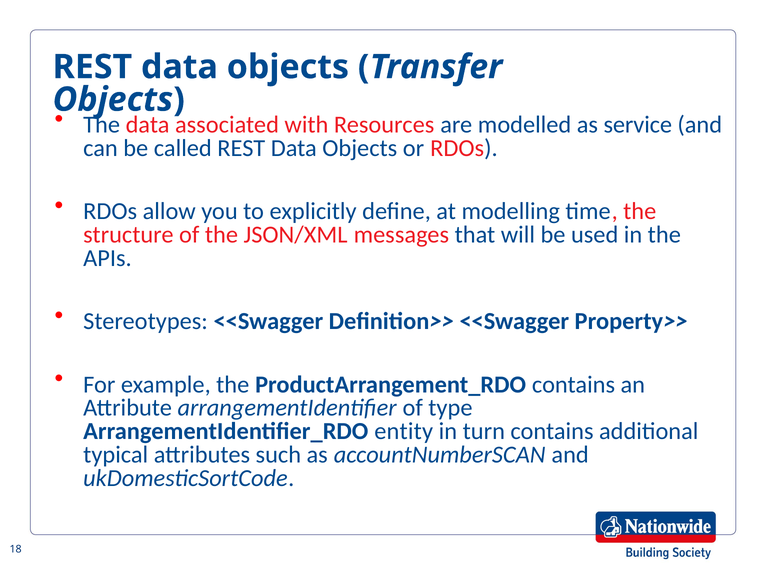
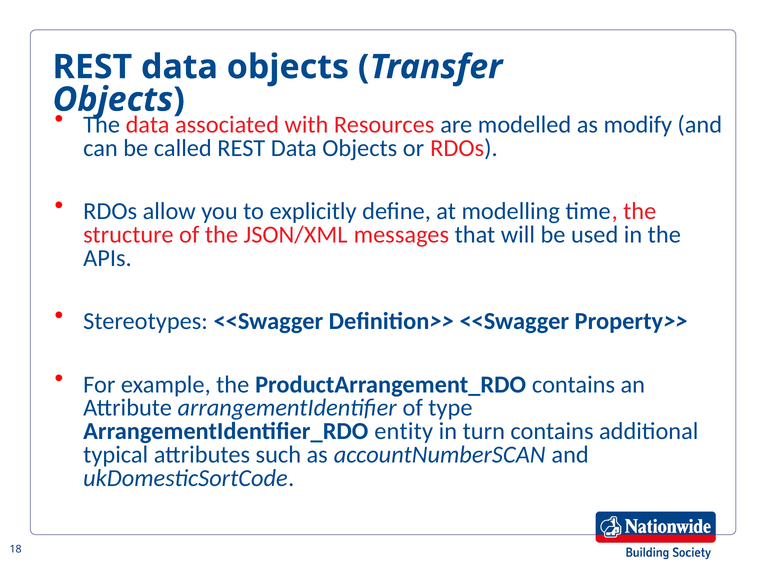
service: service -> modify
